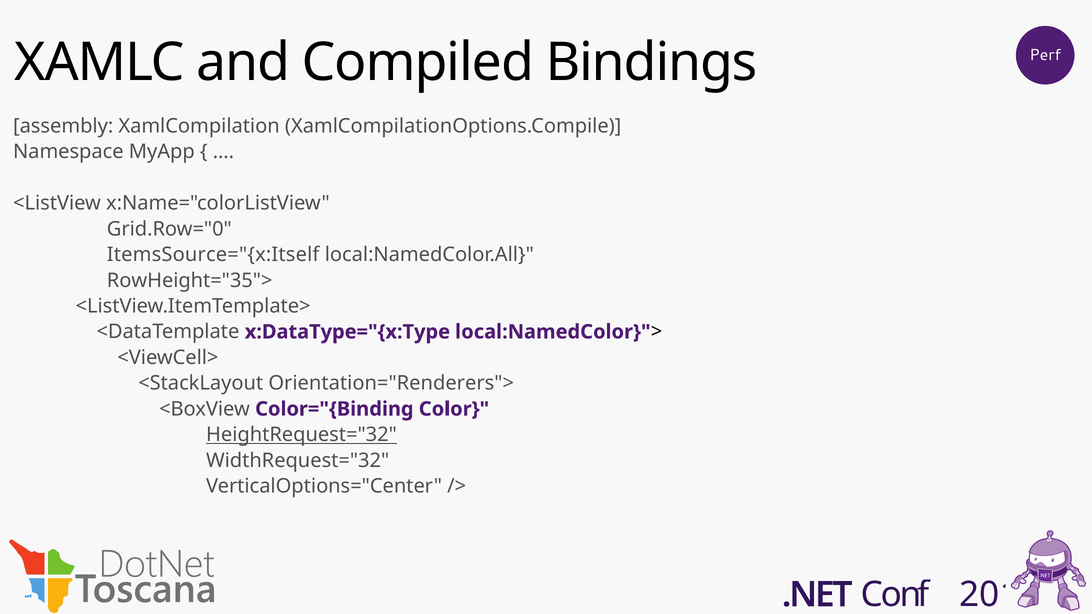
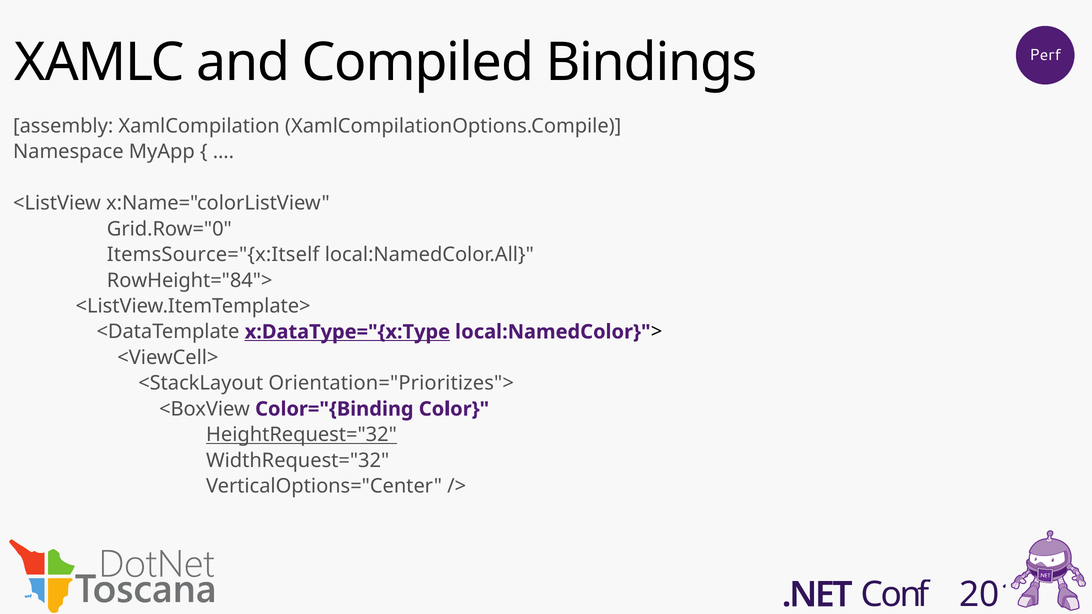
RowHeight="35">: RowHeight="35"> -> RowHeight="84">
x:DataType="{x:Type underline: none -> present
Orientation="Renderers">: Orientation="Renderers"> -> Orientation="Prioritizes">
